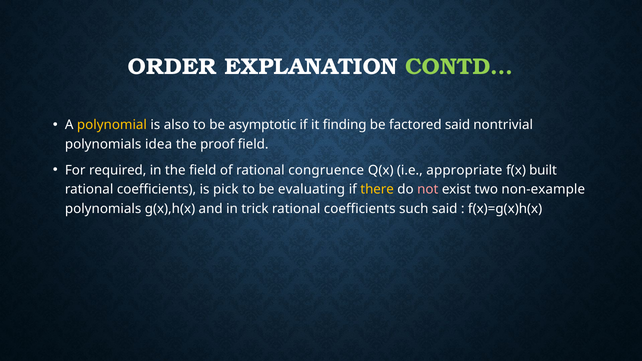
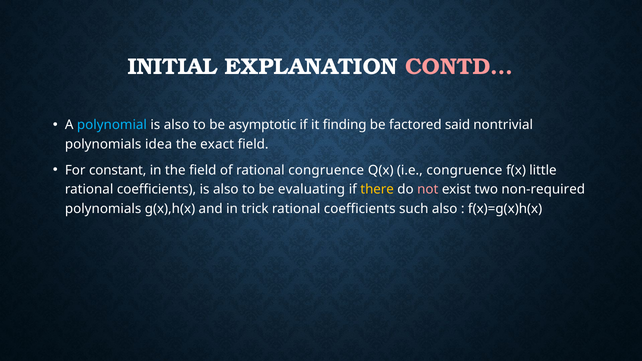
ORDER: ORDER -> INITIAL
CONTD… colour: light green -> pink
polynomial colour: yellow -> light blue
proof: proof -> exact
required: required -> constant
i.e appropriate: appropriate -> congruence
built: built -> little
coefficients is pick: pick -> also
non-example: non-example -> non-required
such said: said -> also
